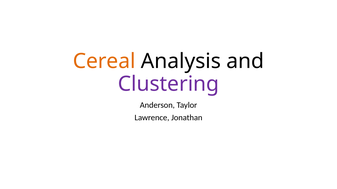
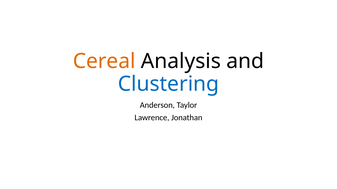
Clustering colour: purple -> blue
